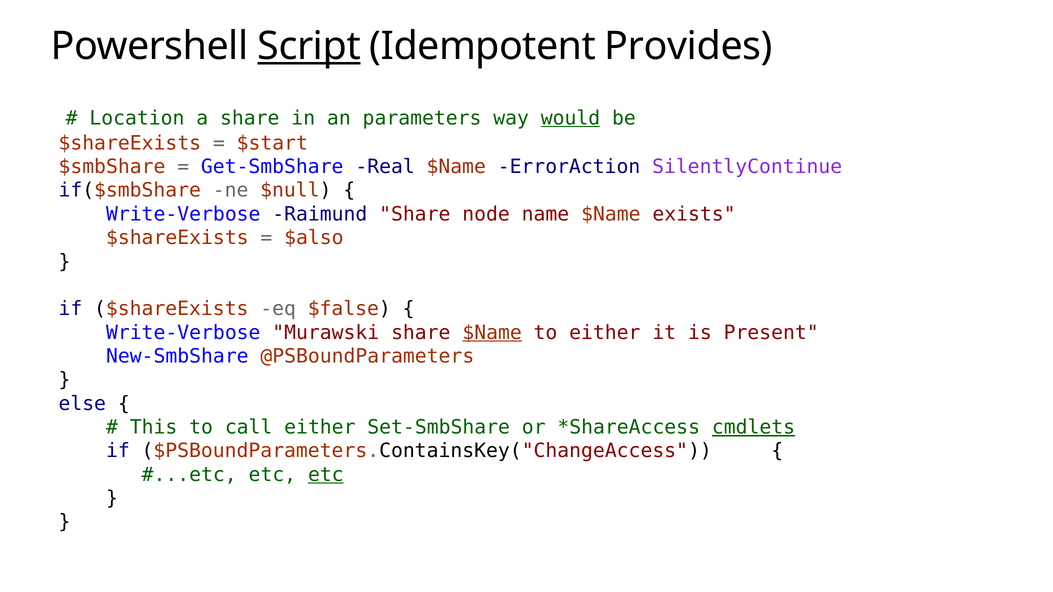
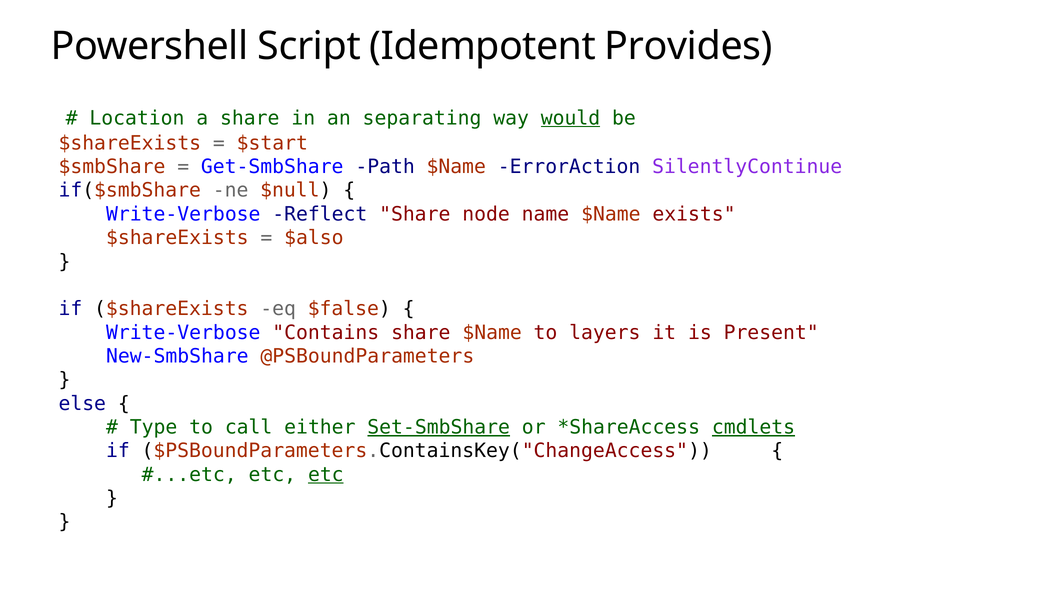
Script underline: present -> none
parameters: parameters -> separating
Real: Real -> Path
Raimund: Raimund -> Reflect
Murawski: Murawski -> Contains
$Name at (492, 333) underline: present -> none
to either: either -> layers
This: This -> Type
Set-SmbShare underline: none -> present
